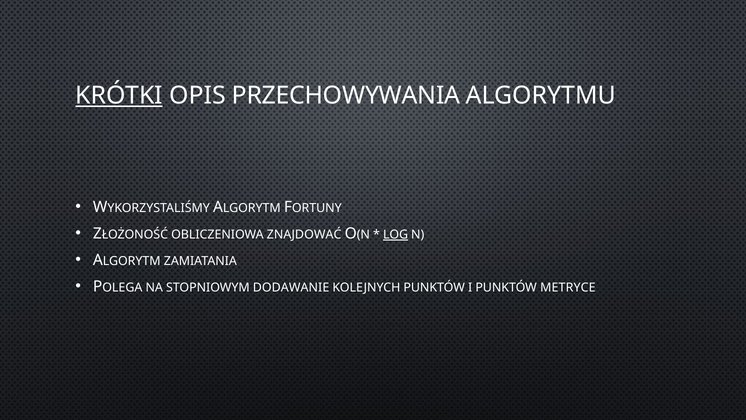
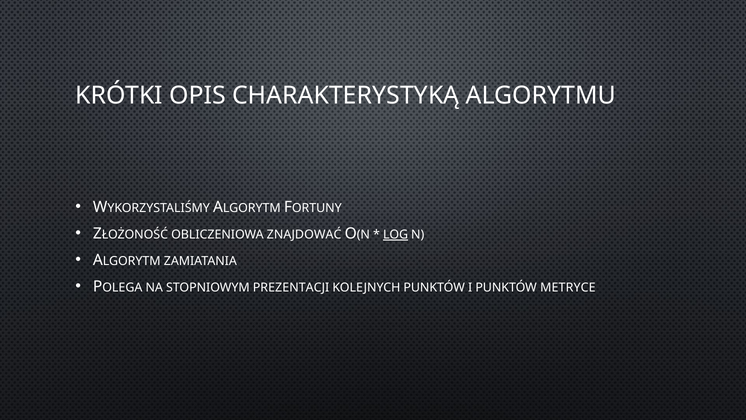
KRÓTKI underline: present -> none
PRZECHOWYWANIA: PRZECHOWYWANIA -> CHARAKTERYSTYKĄ
DODAWANIE: DODAWANIE -> PREZENTACJI
